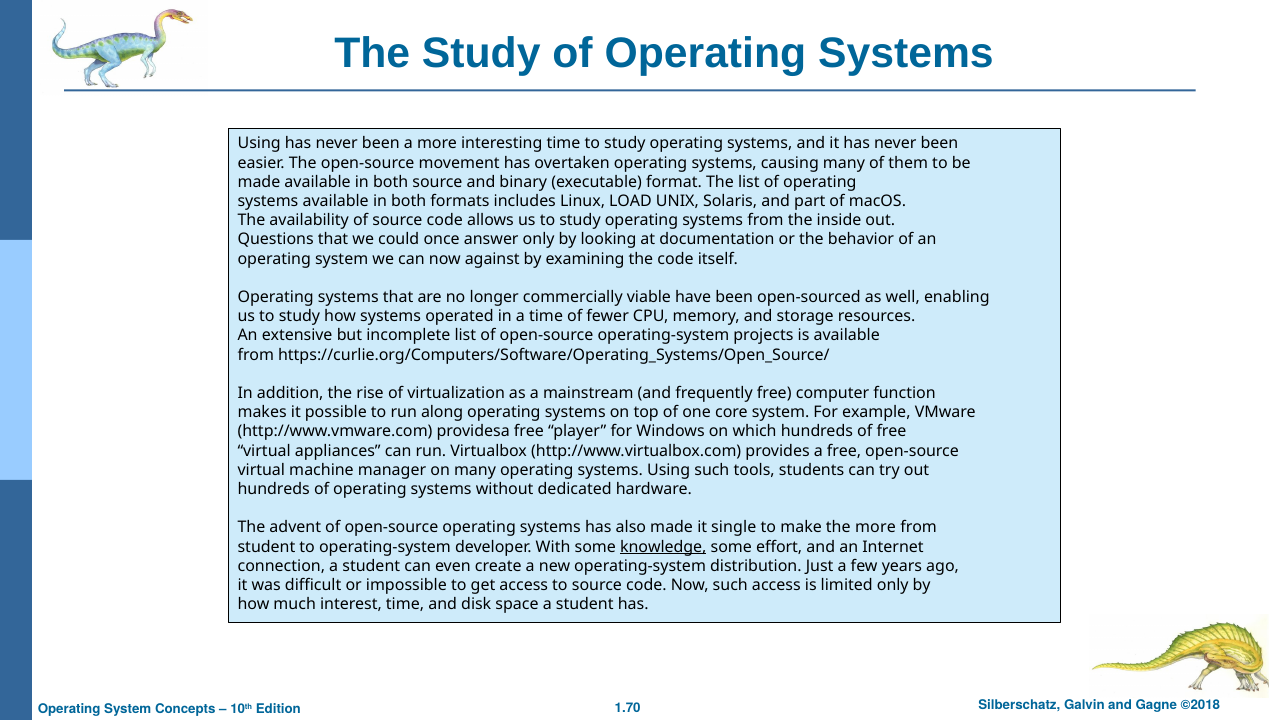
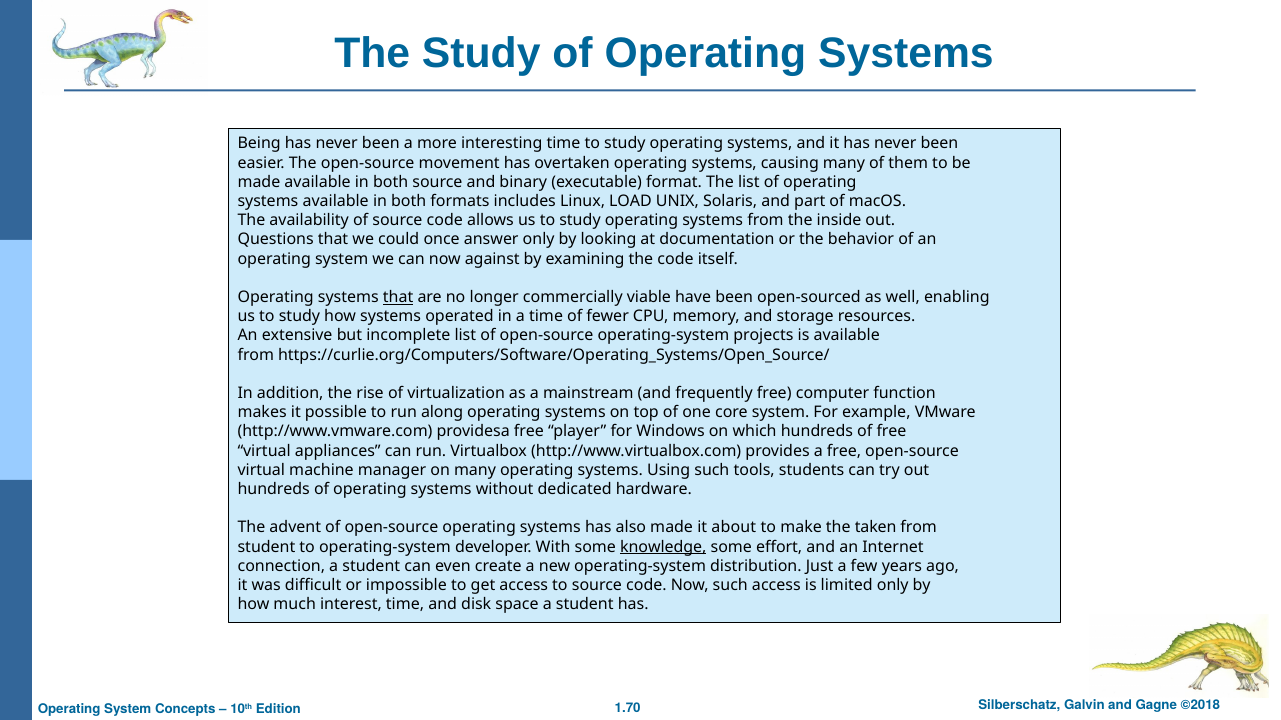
Using at (259, 144): Using -> Being
that at (398, 298) underline: none -> present
single: single -> about
the more: more -> taken
